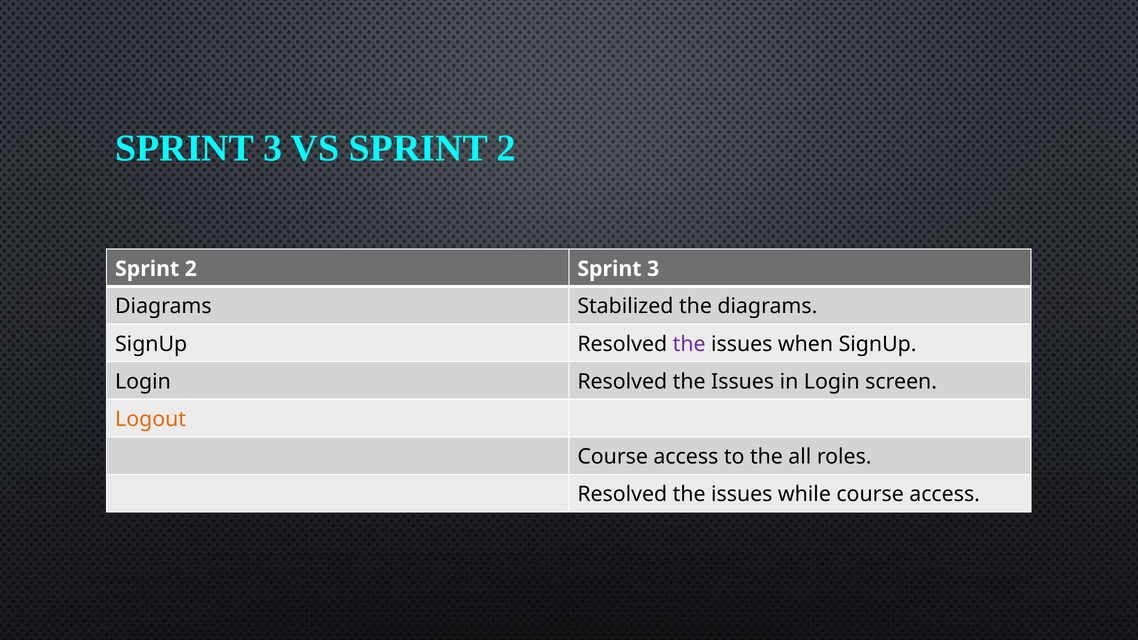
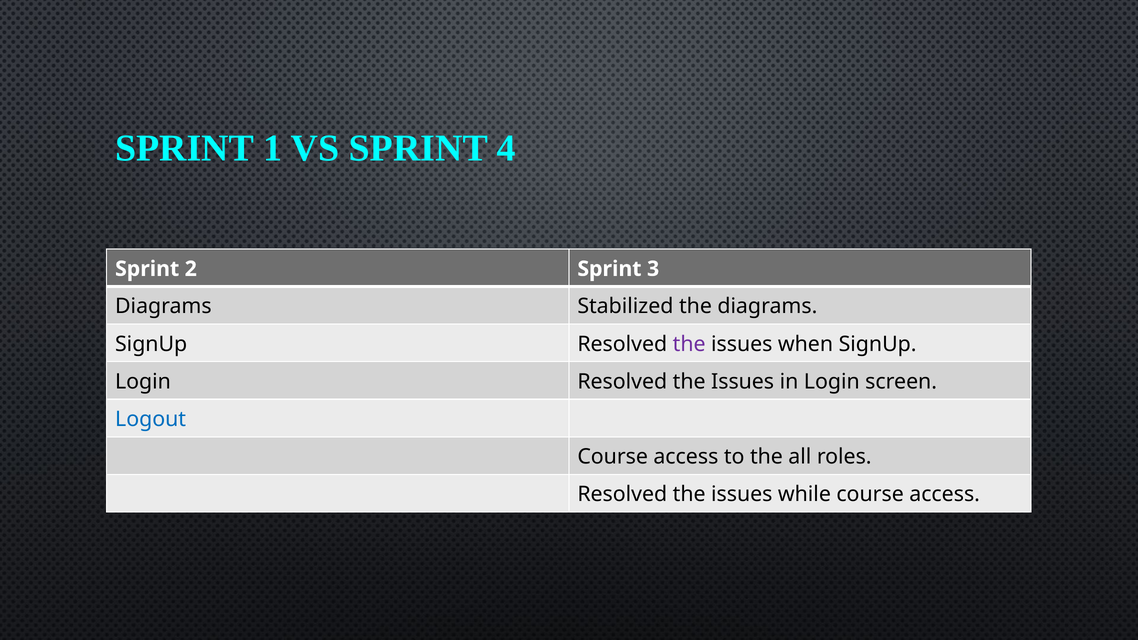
3 at (272, 148): 3 -> 1
VS SPRINT 2: 2 -> 4
Logout colour: orange -> blue
